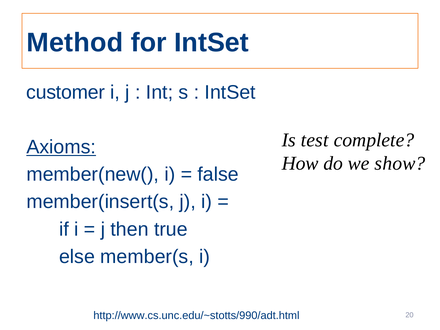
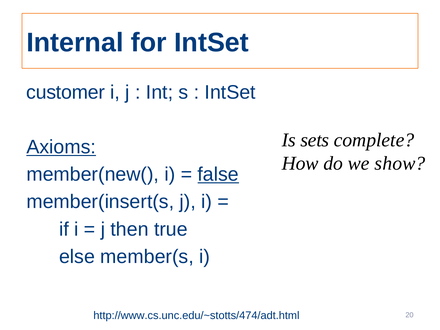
Method: Method -> Internal
test: test -> sets
false underline: none -> present
http://www.cs.unc.edu/~stotts/990/adt.html: http://www.cs.unc.edu/~stotts/990/adt.html -> http://www.cs.unc.edu/~stotts/474/adt.html
